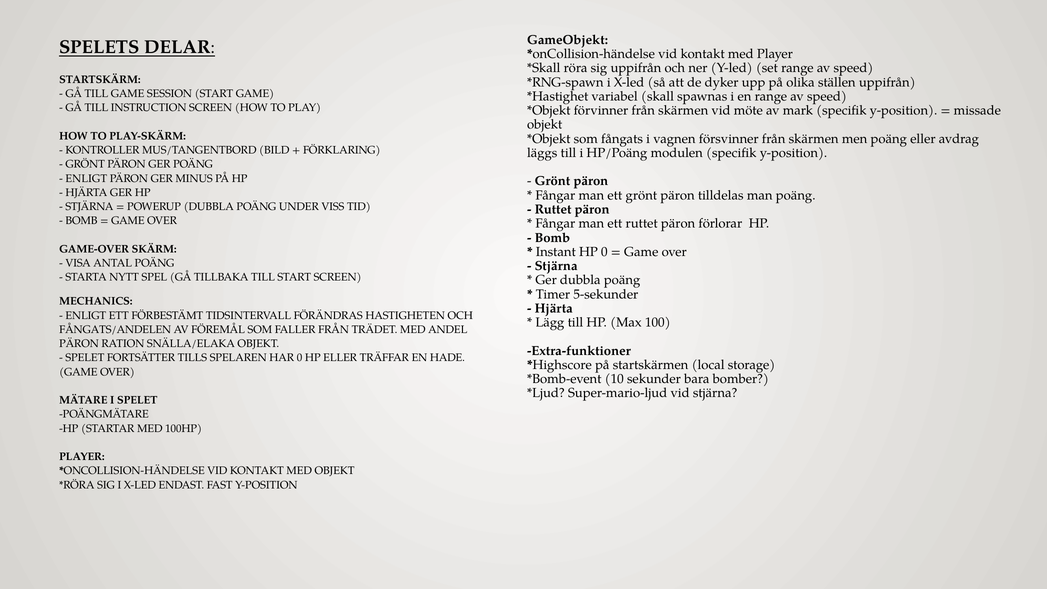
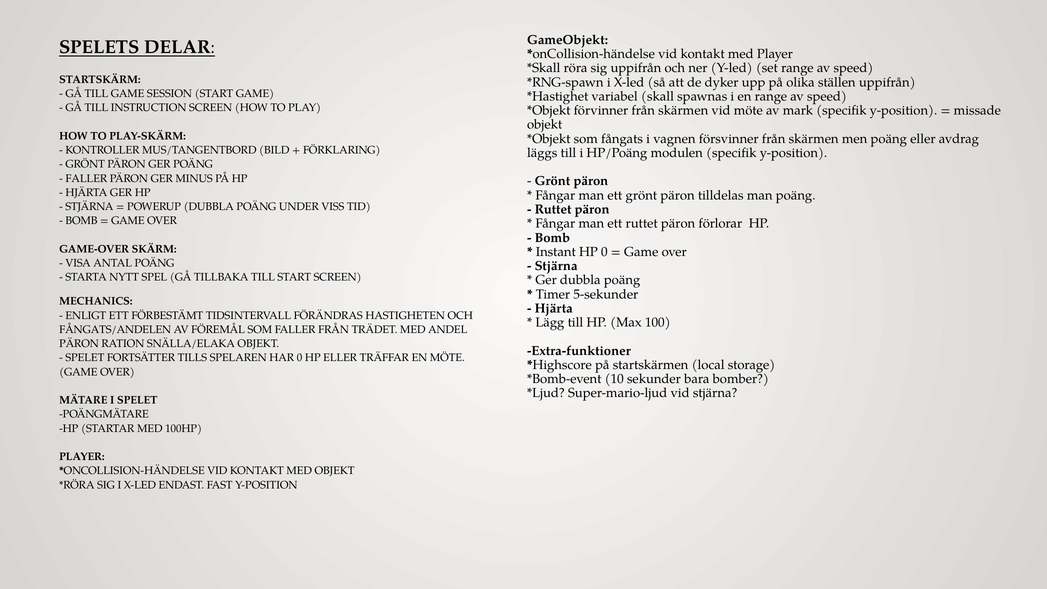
ENLIGT at (86, 178): ENLIGT -> FALLER
EN HADE: HADE -> MÖTE
